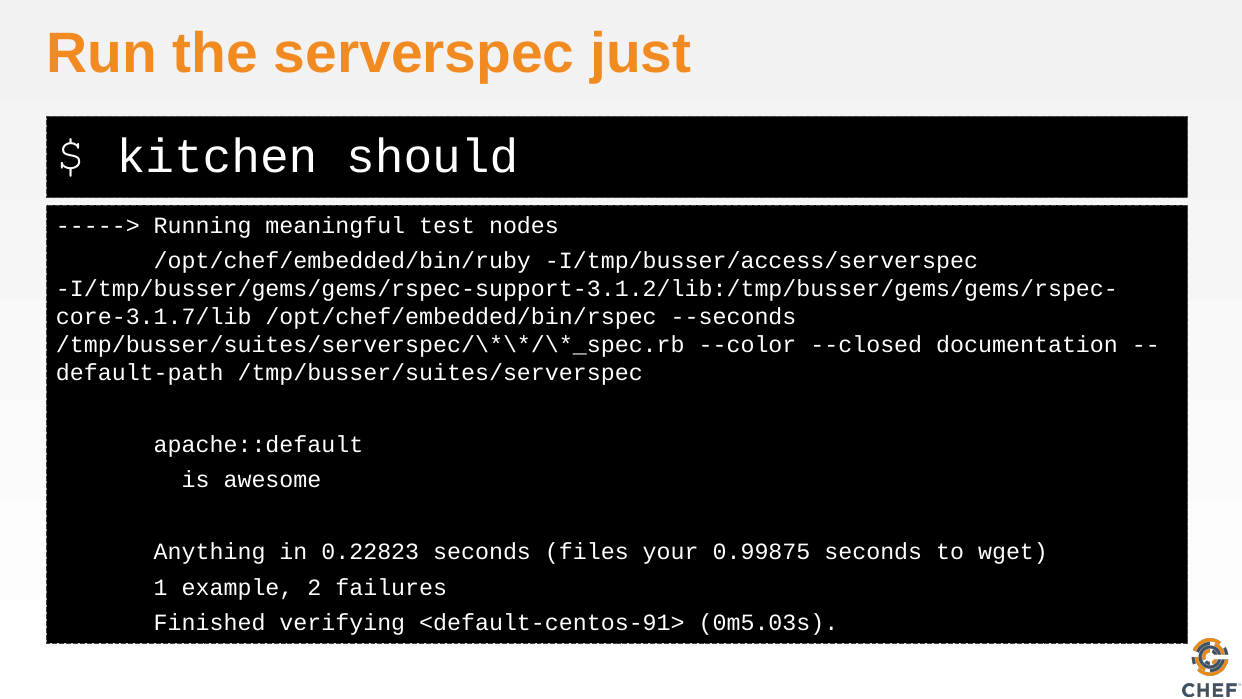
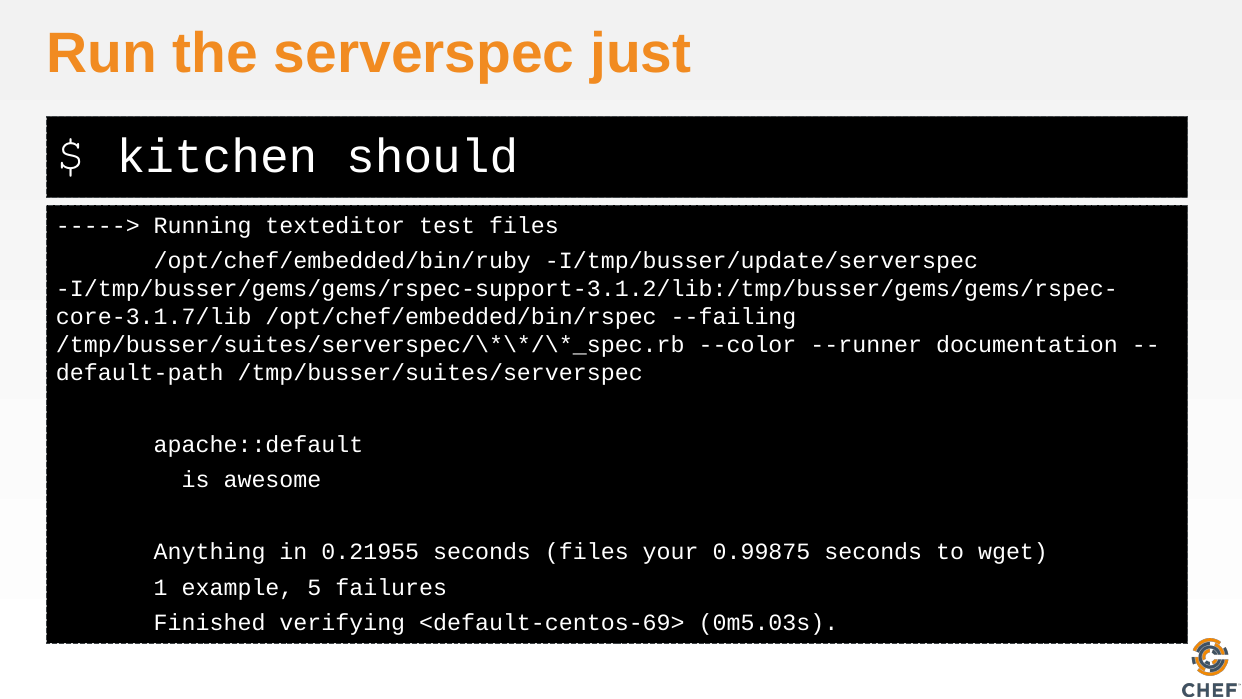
meaningful: meaningful -> texteditor
test nodes: nodes -> files
I/tmp/busser/access/serverspec: I/tmp/busser/access/serverspec -> I/tmp/busser/update/serverspec
--seconds: --seconds -> --failing
--closed: --closed -> --runner
0.22823: 0.22823 -> 0.21955
2: 2 -> 5
<default-centos-91>: <default-centos-91> -> <default-centos-69>
